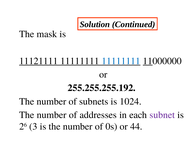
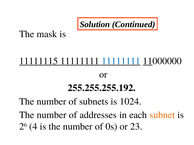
11121111: 11121111 -> 11111115
subnet colour: purple -> orange
3: 3 -> 4
44: 44 -> 23
